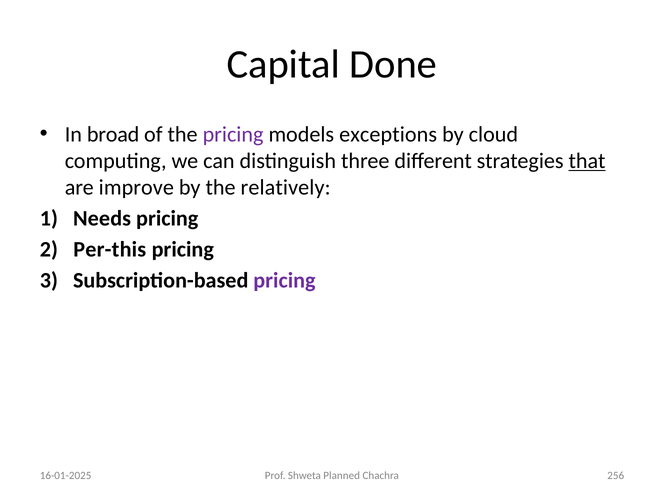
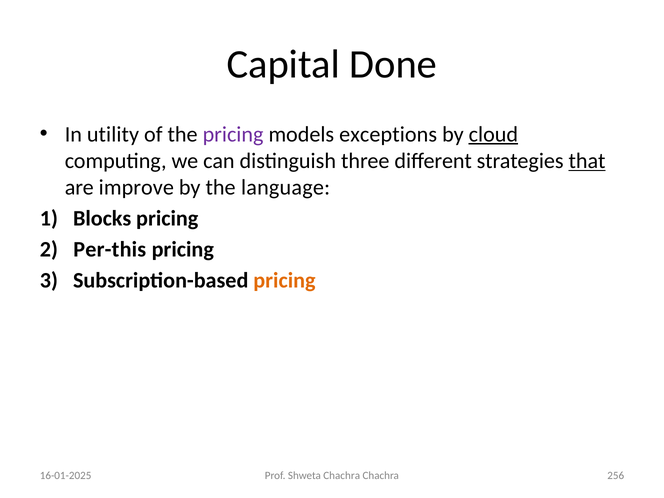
broad: broad -> utility
cloud underline: none -> present
relatively: relatively -> language
Needs: Needs -> Blocks
pricing at (284, 280) colour: purple -> orange
Shweta Planned: Planned -> Chachra
